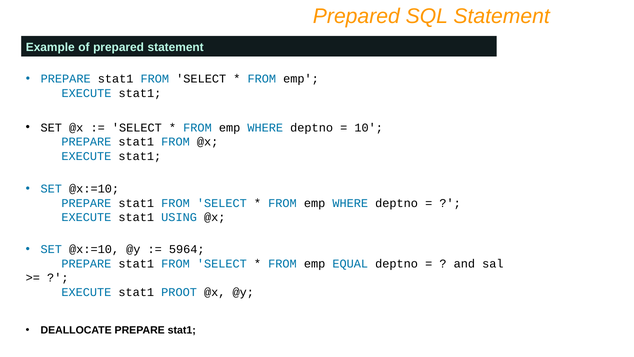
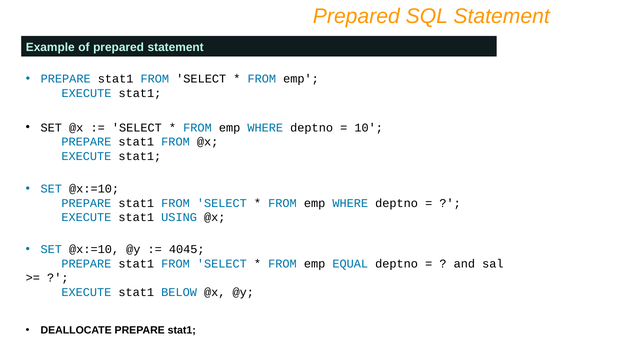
5964: 5964 -> 4045
PROOT: PROOT -> BELOW
